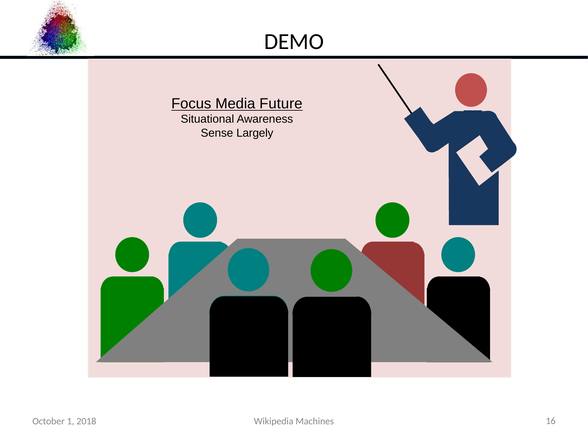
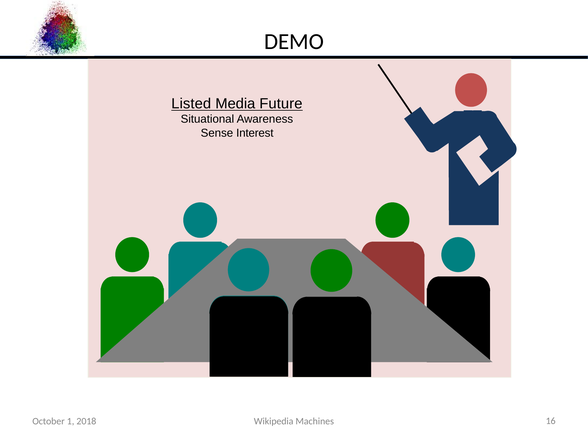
Focus: Focus -> Listed
Largely: Largely -> Interest
